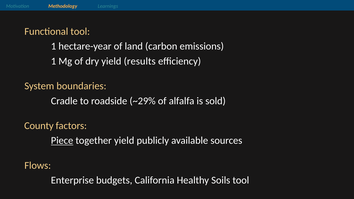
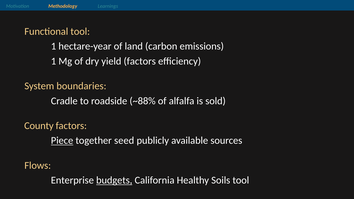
yield results: results -> factors
~29%: ~29% -> ~88%
together yield: yield -> seed
budgets underline: none -> present
